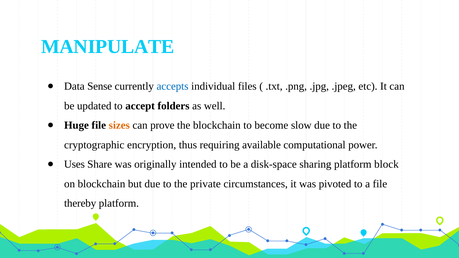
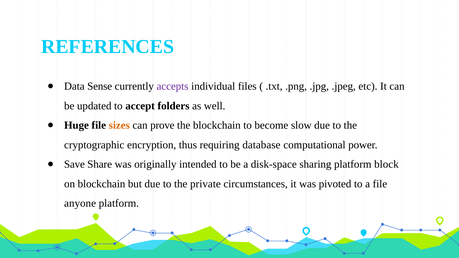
MANIPULATE: MANIPULATE -> REFERENCES
accepts colour: blue -> purple
available: available -> database
Uses: Uses -> Save
thereby: thereby -> anyone
